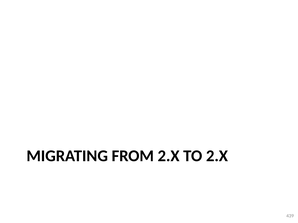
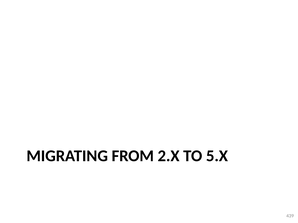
TO 2.X: 2.X -> 5.X
